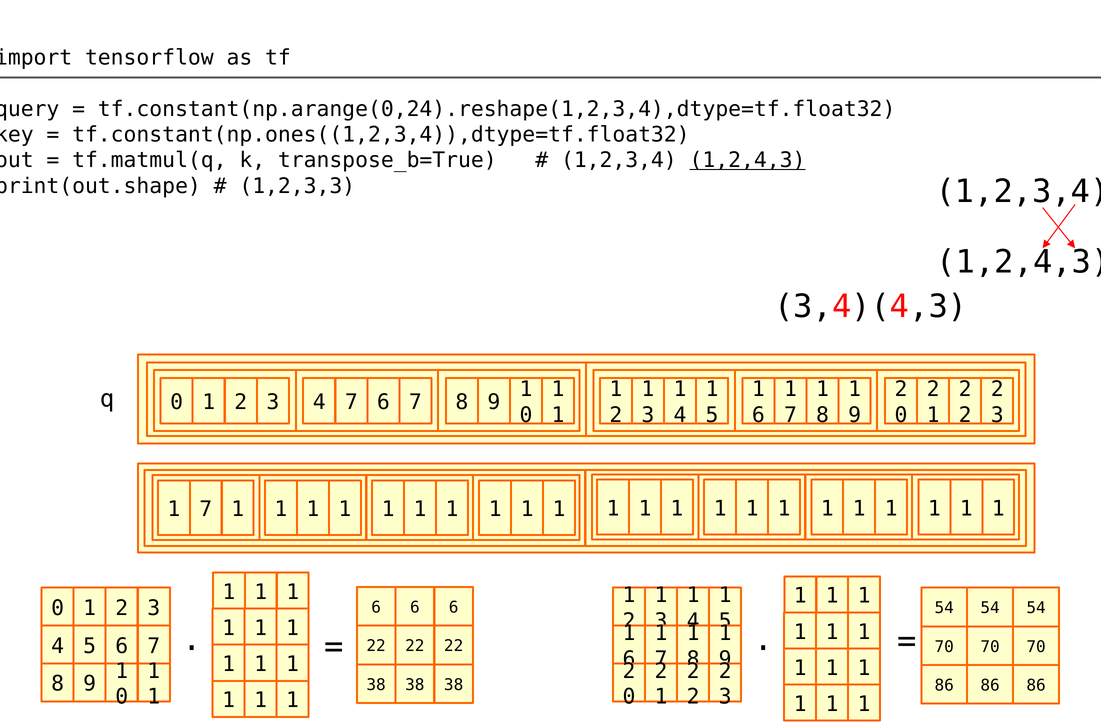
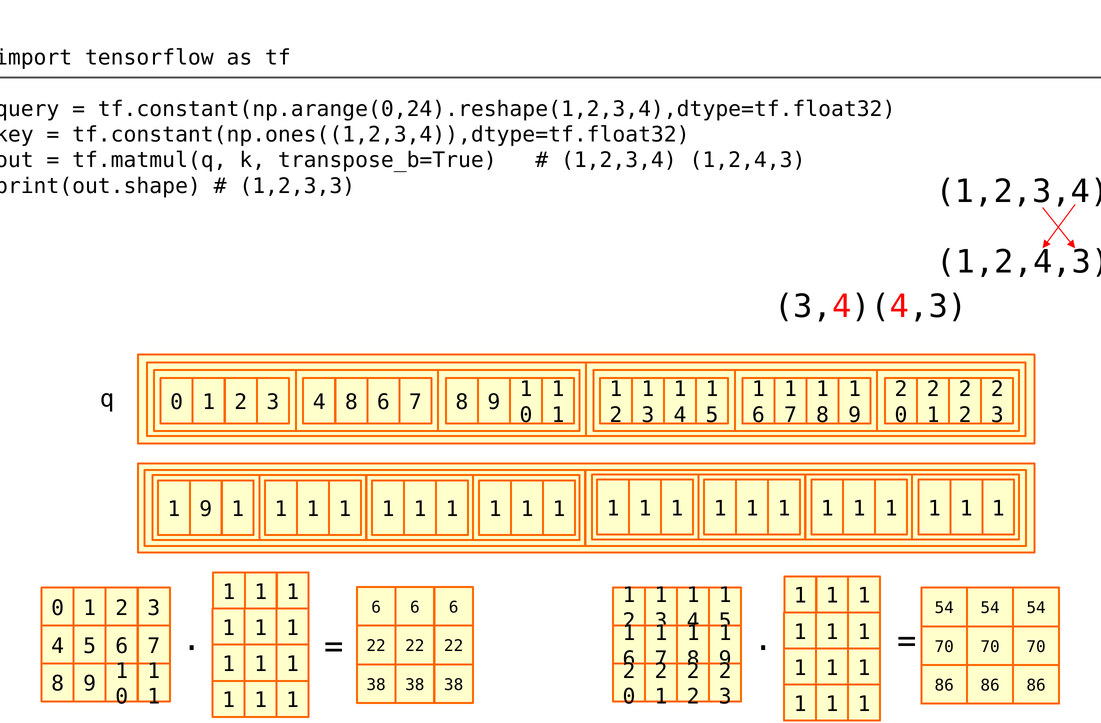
1,2,4,3 at (747, 160) underline: present -> none
4 7: 7 -> 8
7 at (206, 509): 7 -> 9
